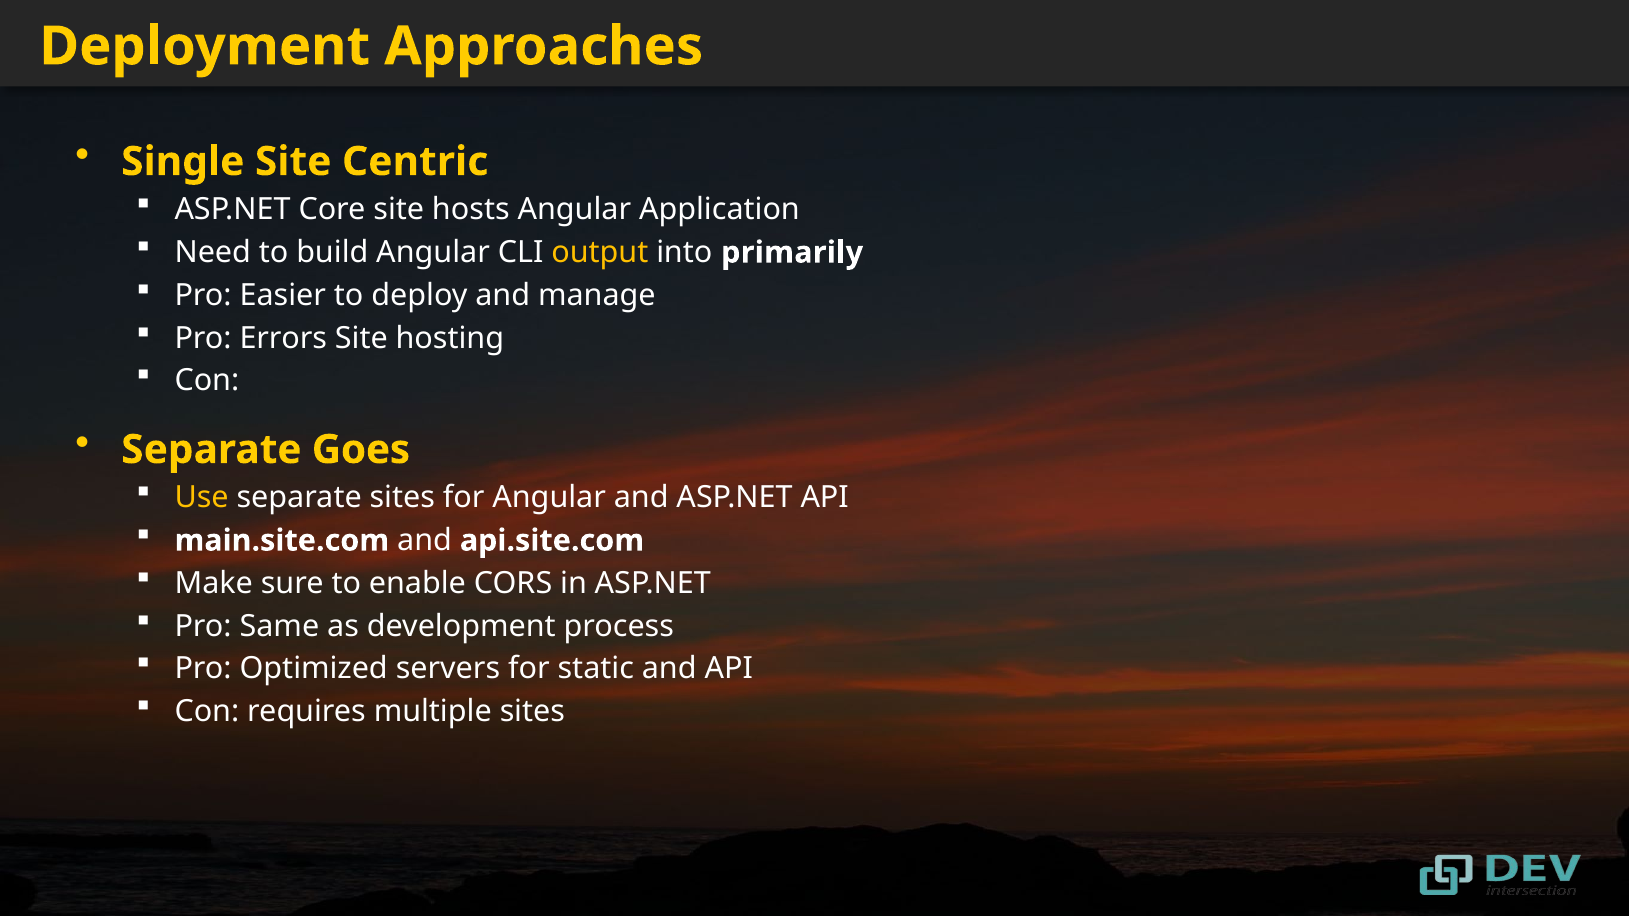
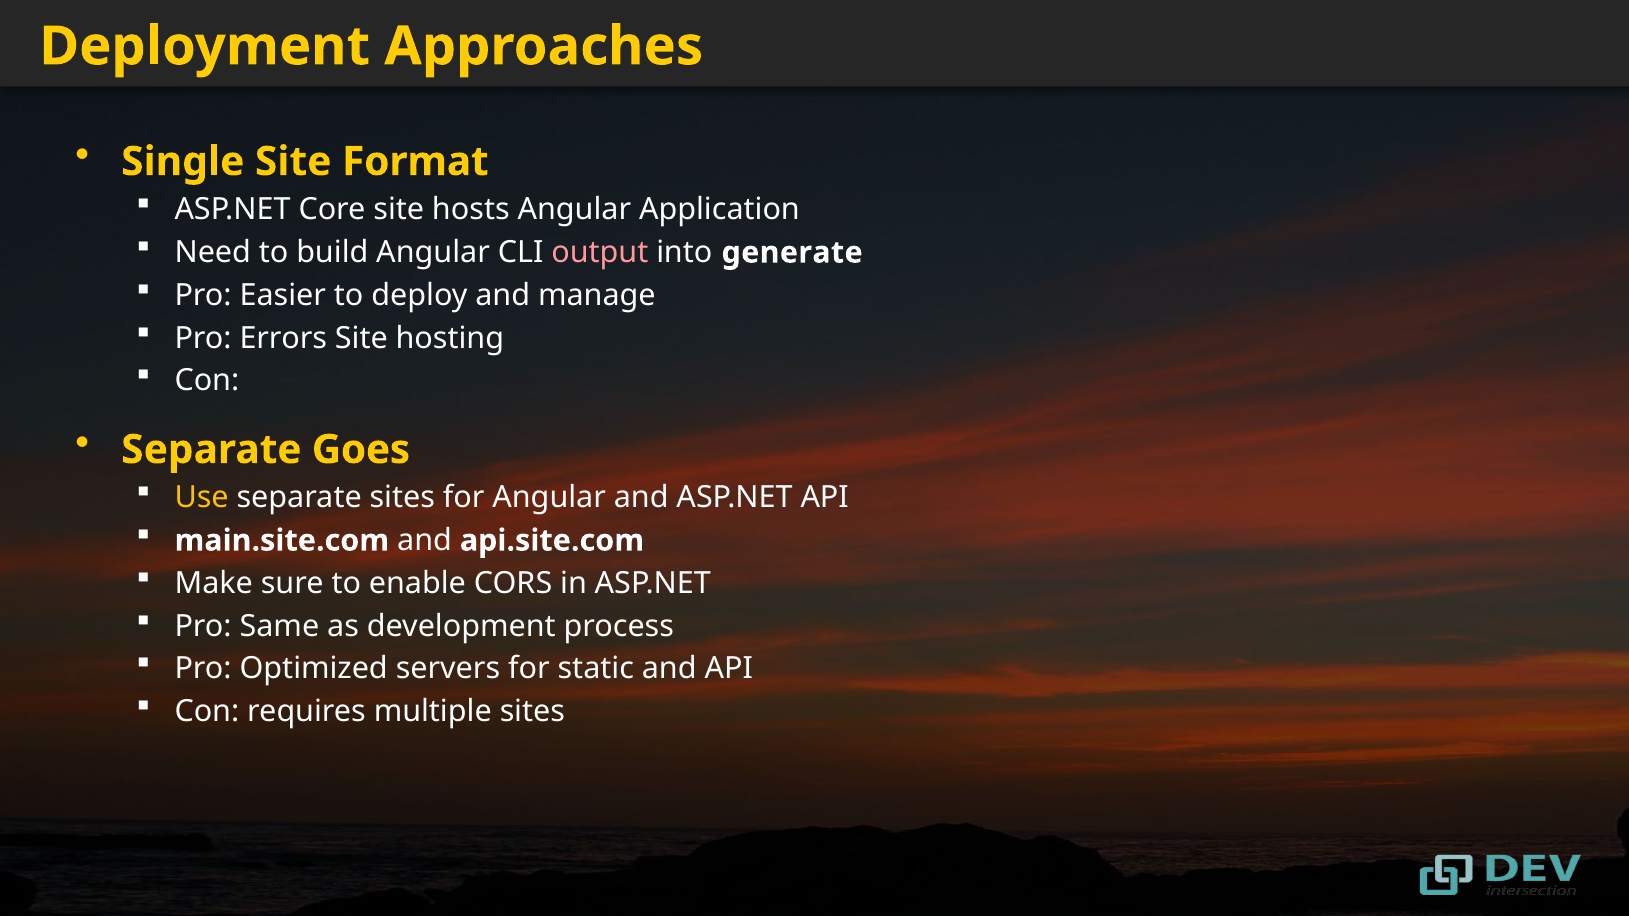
Centric: Centric -> Format
output colour: yellow -> pink
primarily: primarily -> generate
